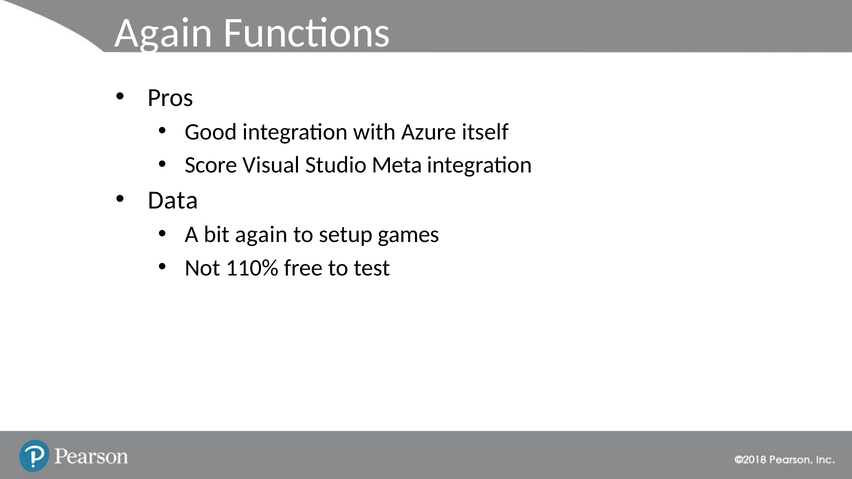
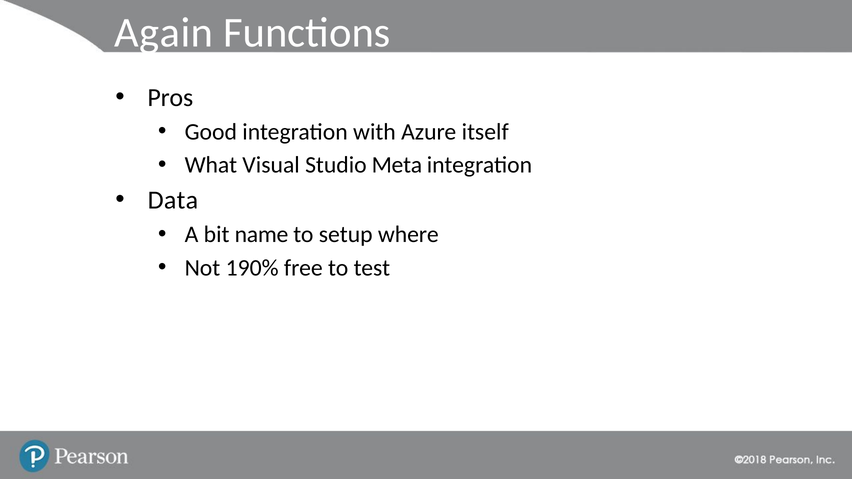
Score: Score -> What
bit again: again -> name
games: games -> where
110%: 110% -> 190%
